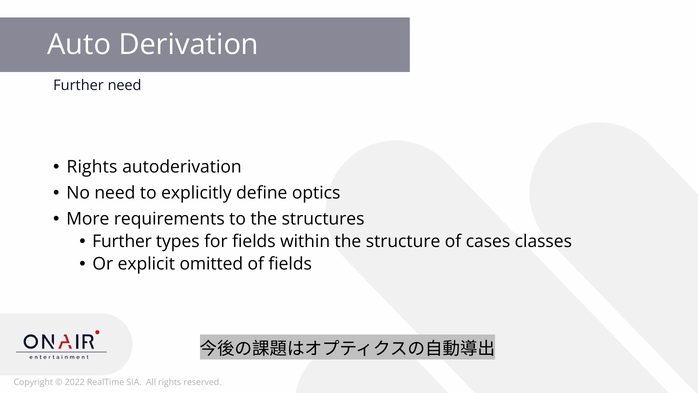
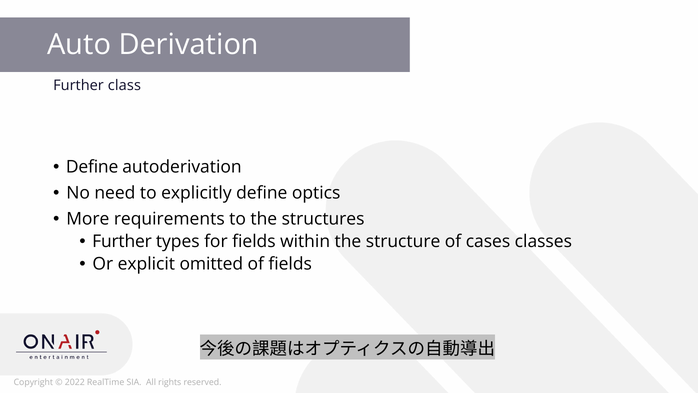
Further need: need -> class
Rights at (92, 167): Rights -> Define
